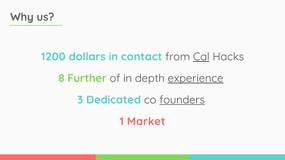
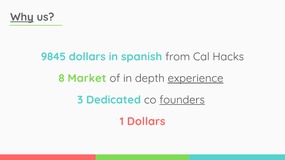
Why underline: none -> present
1200: 1200 -> 9845
contact: contact -> spanish
Cal underline: present -> none
Further: Further -> Market
1 Market: Market -> Dollars
